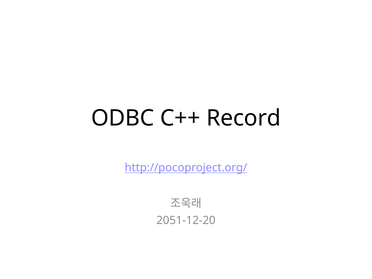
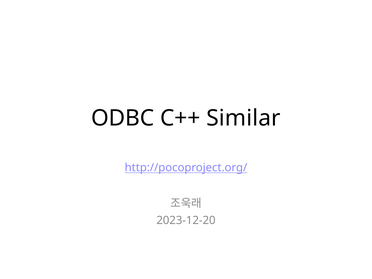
Record: Record -> Similar
2051-12-20: 2051-12-20 -> 2023-12-20
